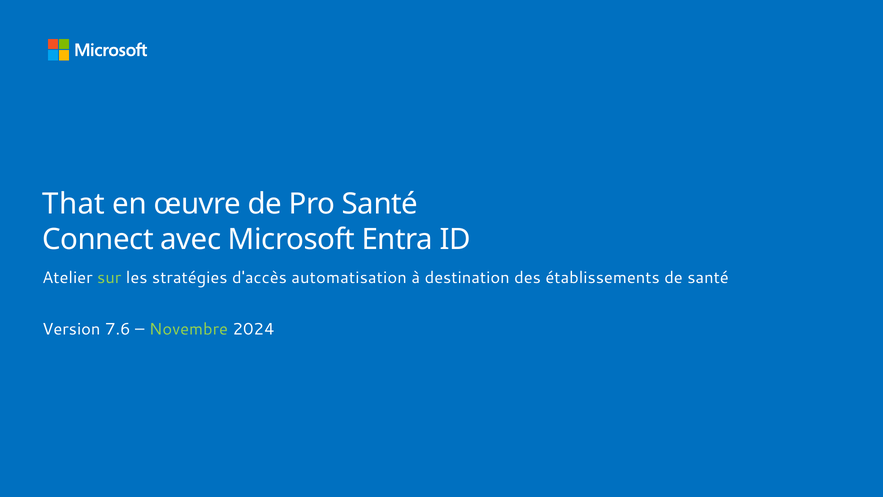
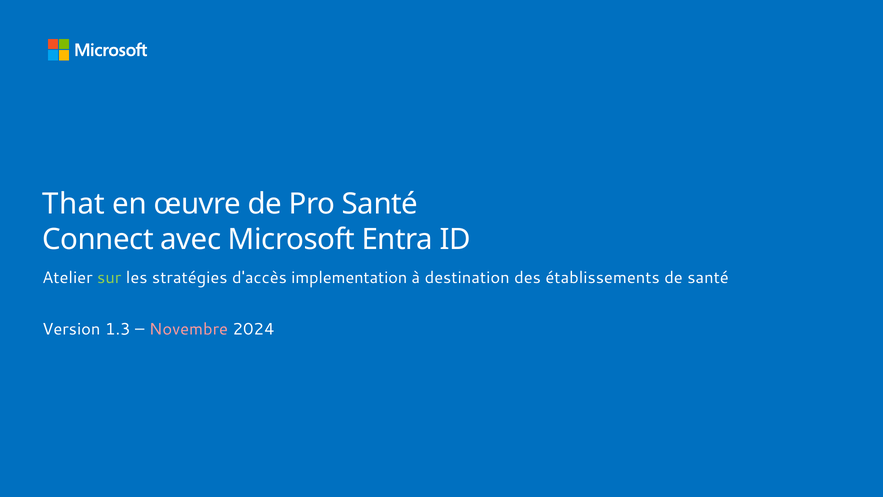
automatisation: automatisation -> implementation
7.6: 7.6 -> 1.3
Novembre colour: light green -> pink
